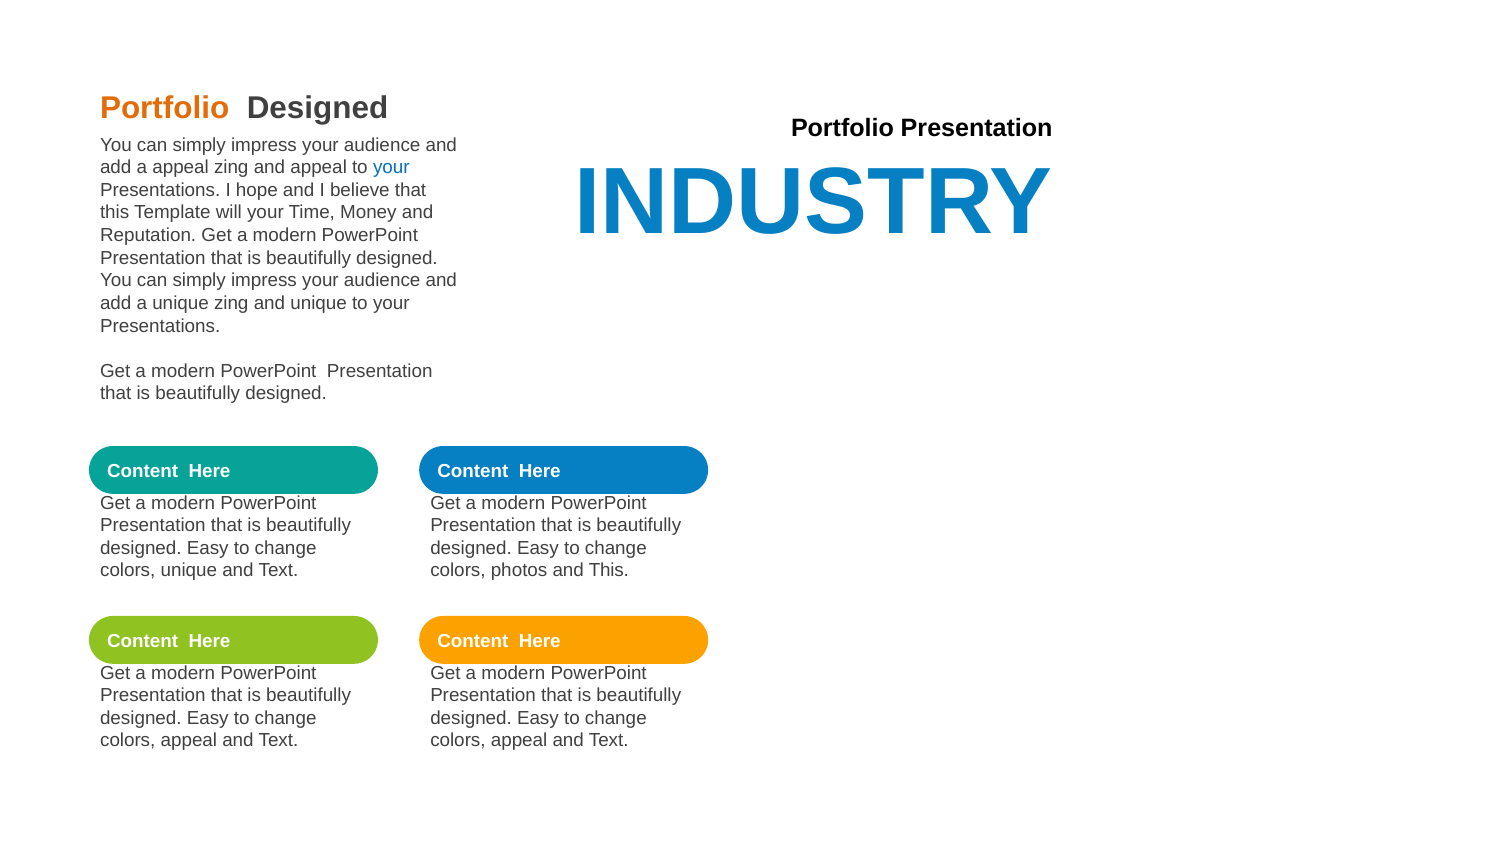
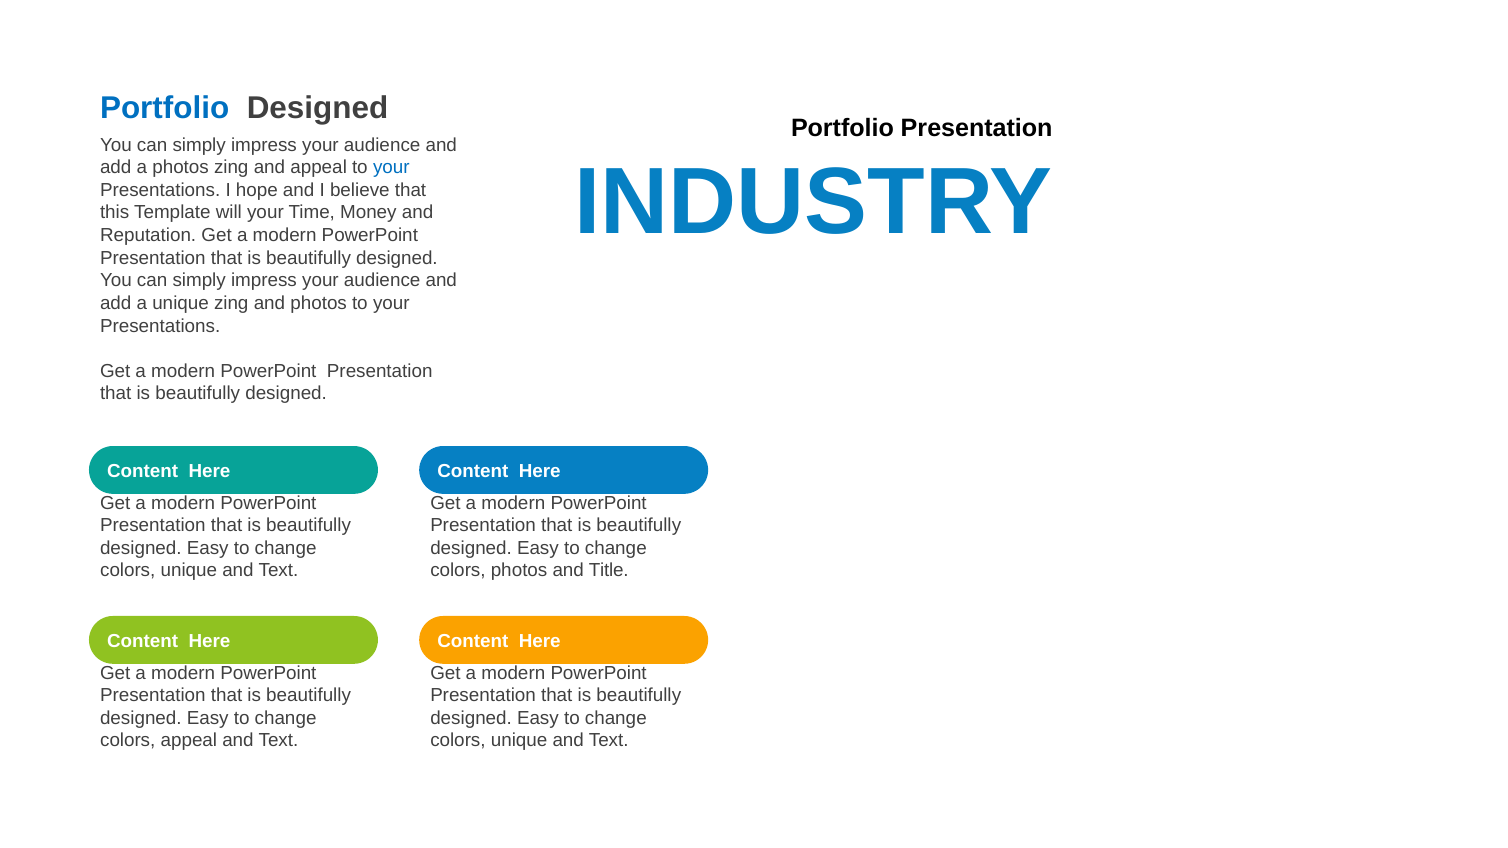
Portfolio at (165, 109) colour: orange -> blue
a appeal: appeal -> photos
and unique: unique -> photos
and This: This -> Title
appeal at (519, 741): appeal -> unique
